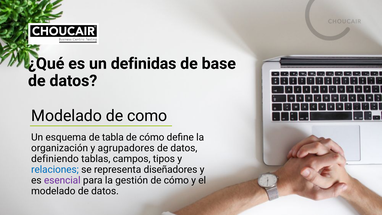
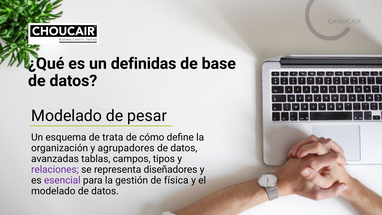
como: como -> pesar
tabla: tabla -> trata
definiendo: definiendo -> avanzadas
relaciones colour: blue -> purple
gestión de cómo: cómo -> física
